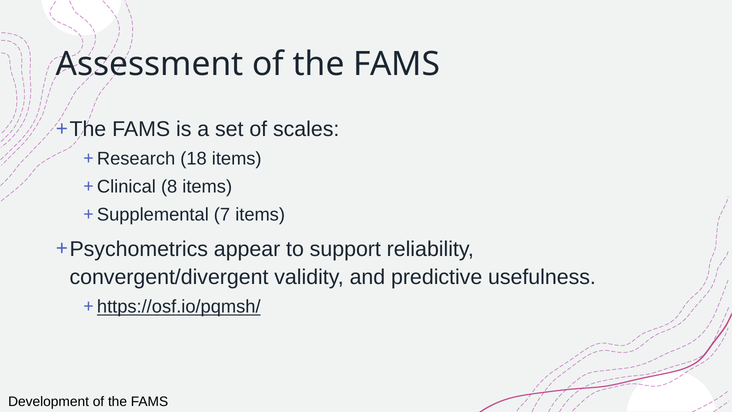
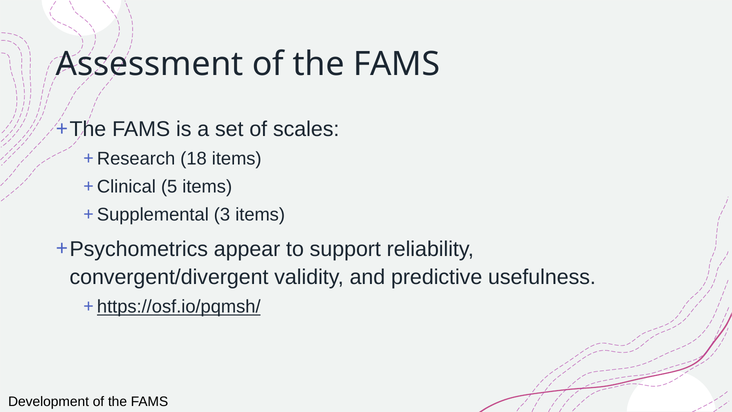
8: 8 -> 5
7: 7 -> 3
